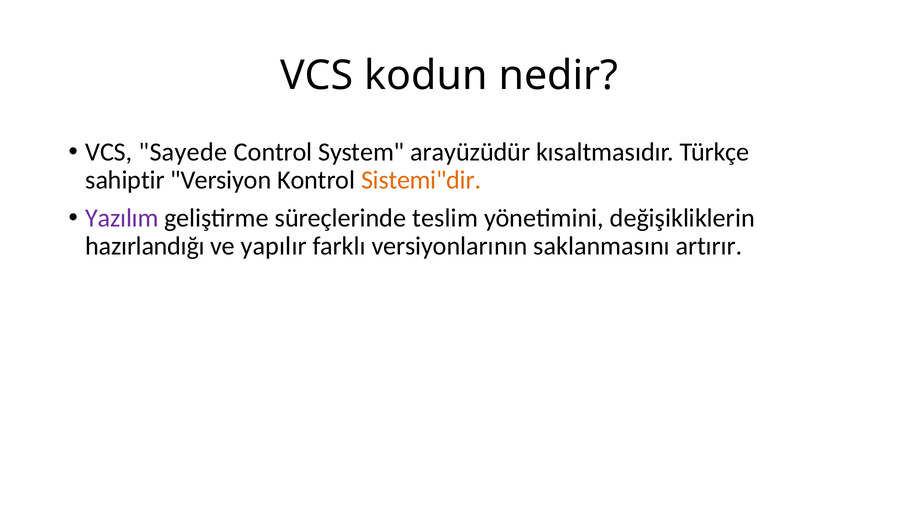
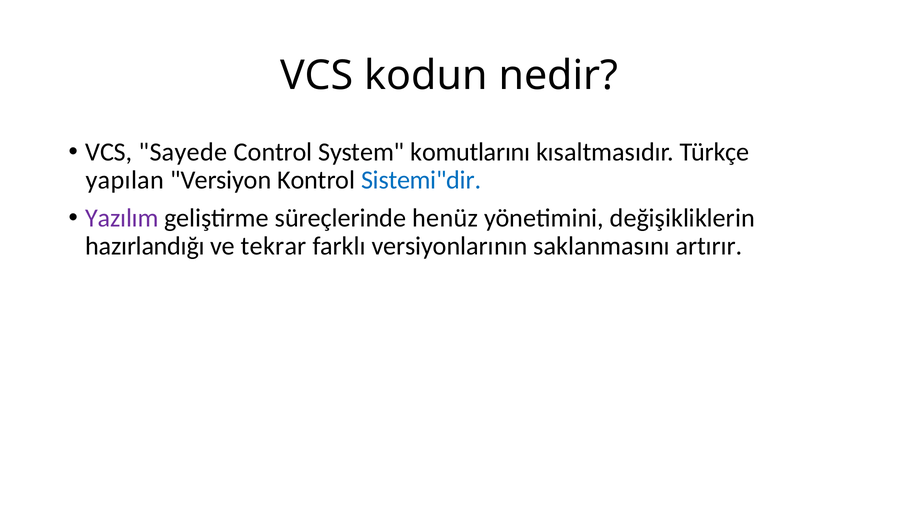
arayüzüdür: arayüzüdür -> komutlarını
sahiptir: sahiptir -> yapılan
Sistemi"dir colour: orange -> blue
teslim: teslim -> henüz
yapılır: yapılır -> tekrar
